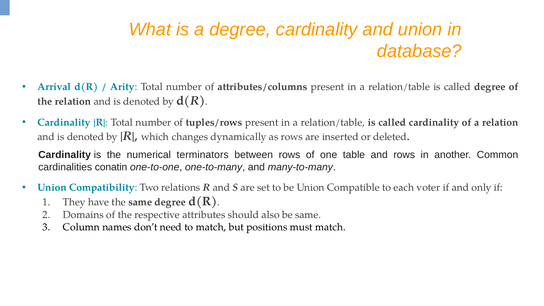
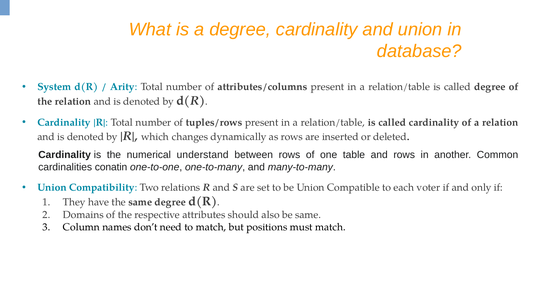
Arrival: Arrival -> System
terminators: terminators -> understand
